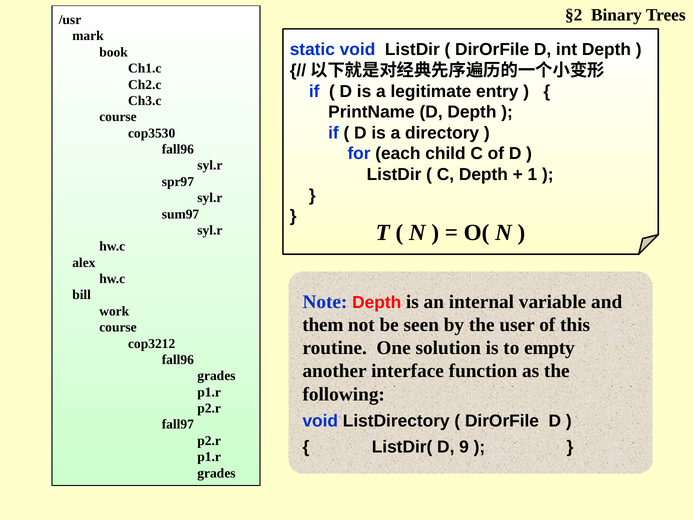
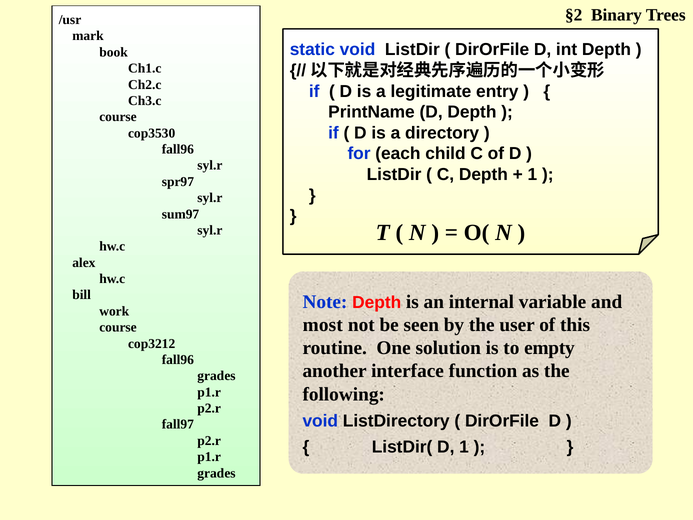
them: them -> most
D 9: 9 -> 1
